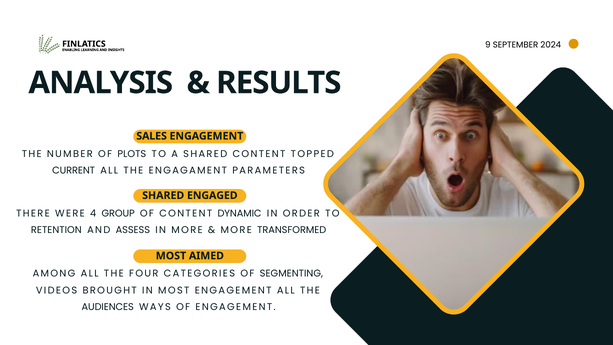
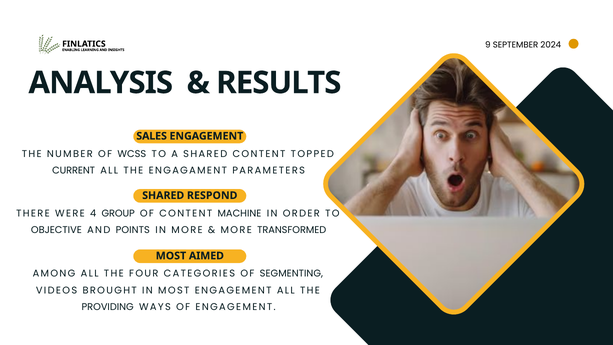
PLOTS: PLOTS -> WCSS
ENGAGED: ENGAGED -> RESPOND
DYNAMIC: DYNAMIC -> MACHINE
RETENTION: RETENTION -> OBJECTIVE
ASSESS: ASSESS -> POINTS
AUDIENCES: AUDIENCES -> PROVIDING
